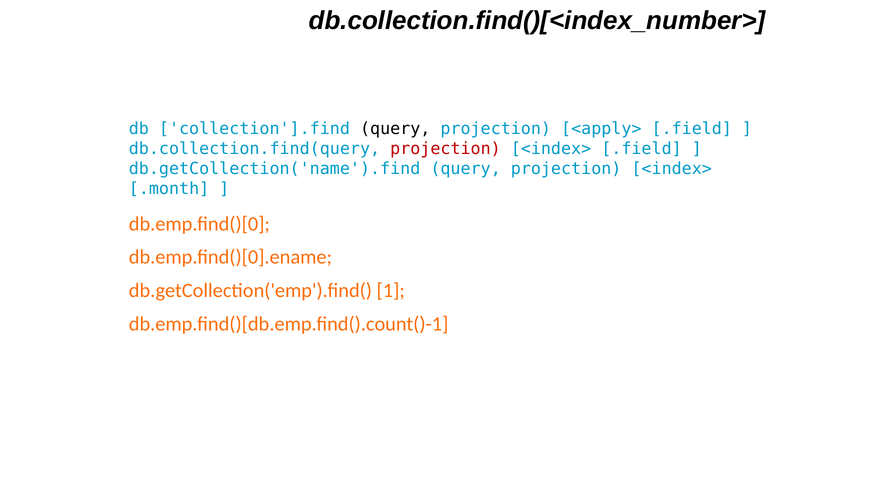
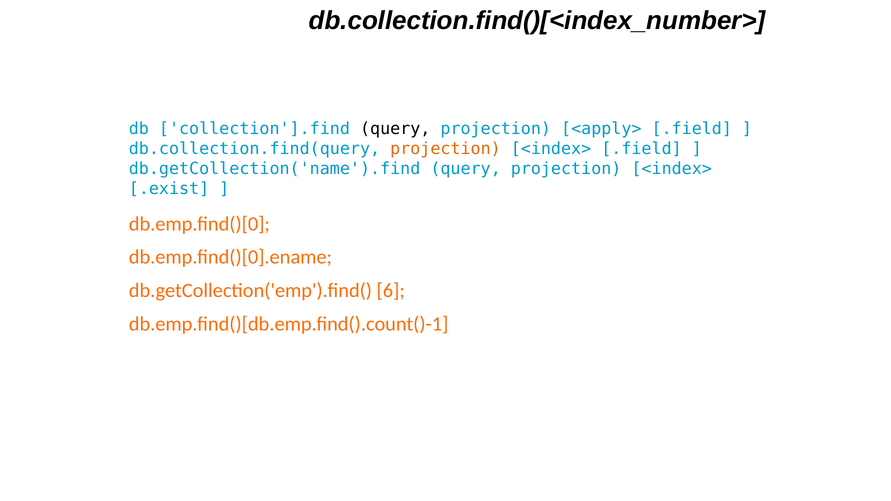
projection at (445, 149) colour: red -> orange
.month: .month -> .exist
1: 1 -> 6
